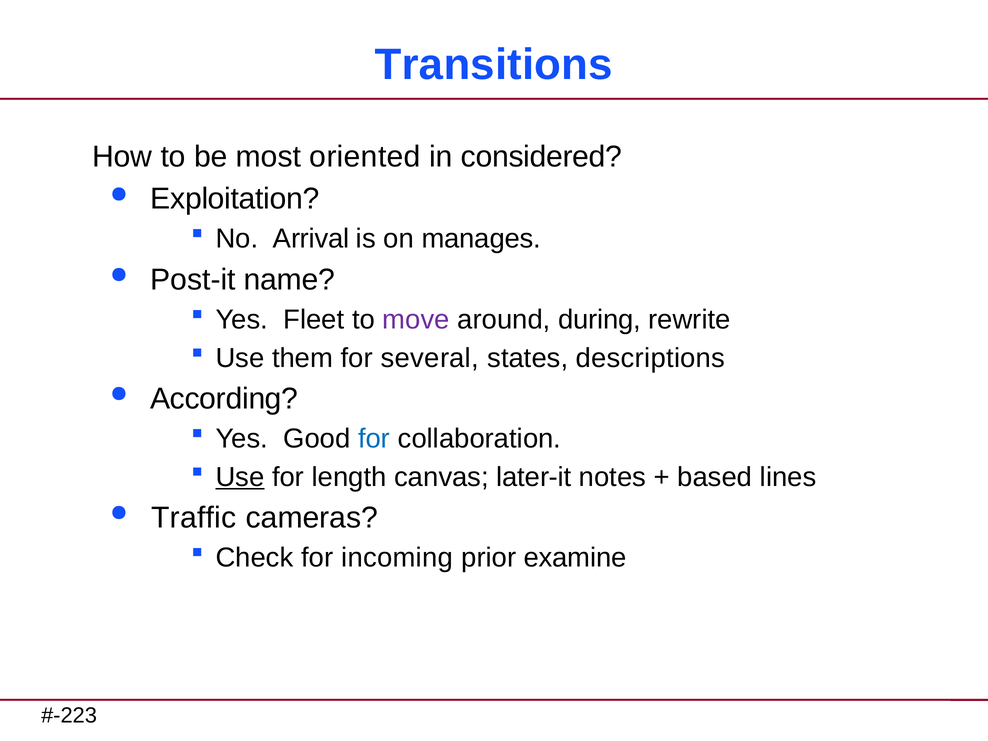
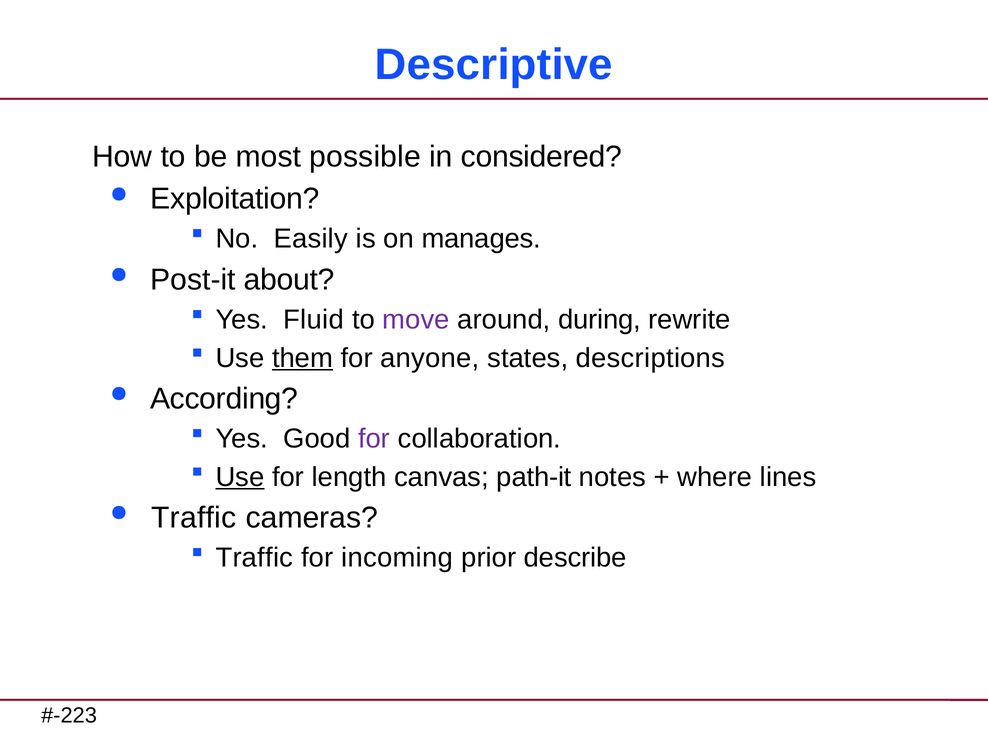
Transitions: Transitions -> Descriptive
oriented: oriented -> possible
Arrival: Arrival -> Easily
name: name -> about
Fleet: Fleet -> Fluid
them underline: none -> present
several: several -> anyone
for at (374, 439) colour: blue -> purple
later-it: later-it -> path-it
based: based -> where
Check at (255, 558): Check -> Traffic
examine: examine -> describe
